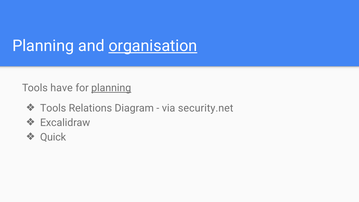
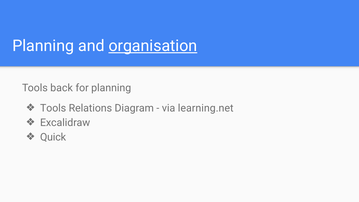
have: have -> back
planning at (111, 88) underline: present -> none
security.net: security.net -> learning.net
